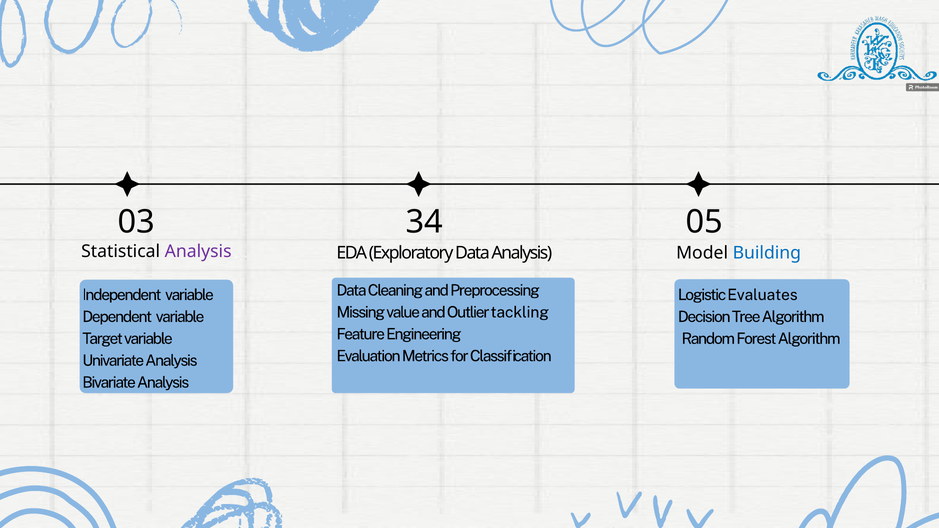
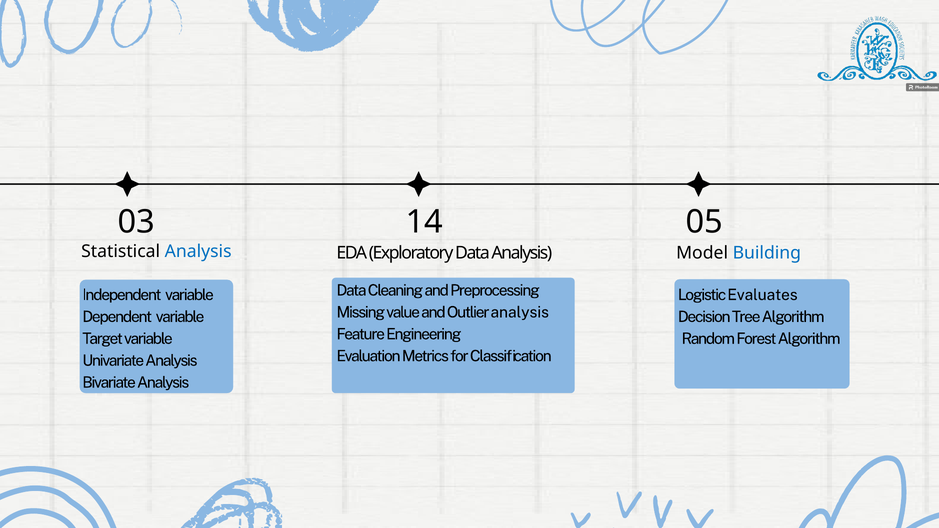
34: 34 -> 14
Analysis at (198, 251) colour: purple -> blue
Outlier tackling: tackling -> analysis
